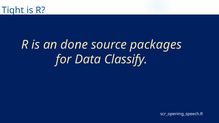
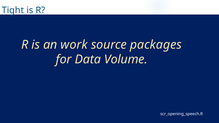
done: done -> work
Classify: Classify -> Volume
